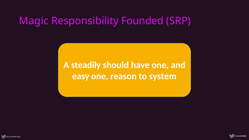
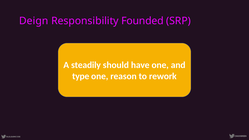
Magic: Magic -> Deign
easy: easy -> type
system: system -> rework
